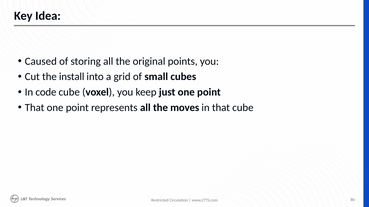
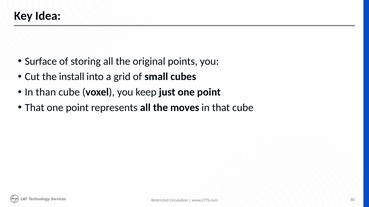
Caused: Caused -> Surface
code: code -> than
